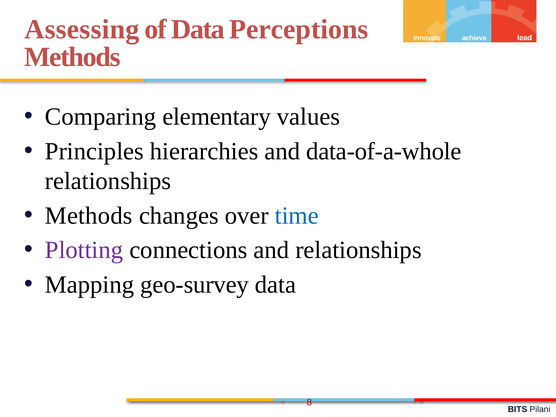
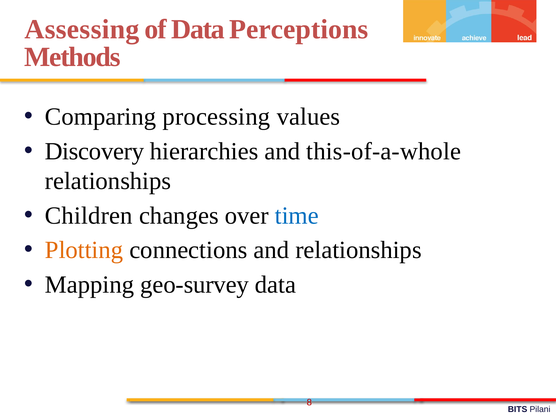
elementary: elementary -> processing
Principles: Principles -> Discovery
data-of-a-whole: data-of-a-whole -> this-of-a-whole
Methods at (89, 216): Methods -> Children
Plotting colour: purple -> orange
